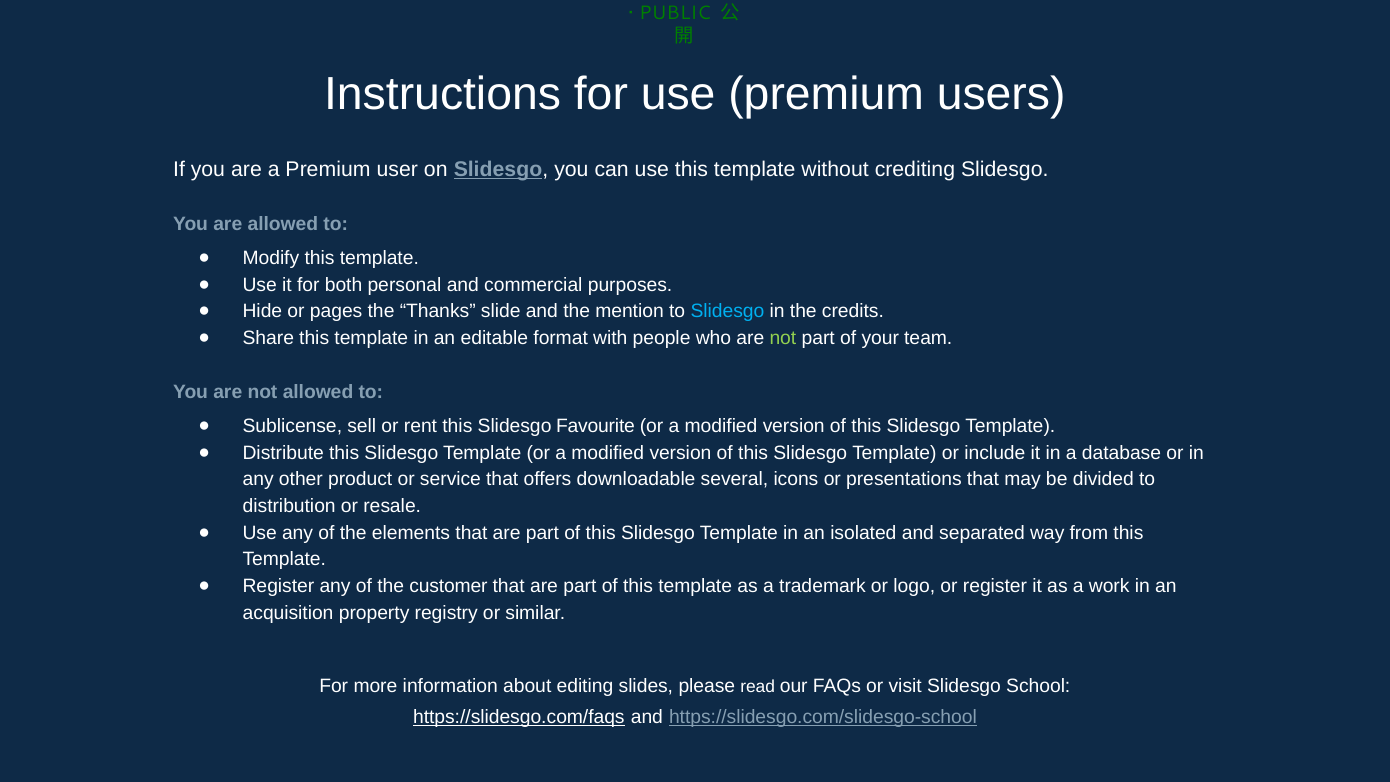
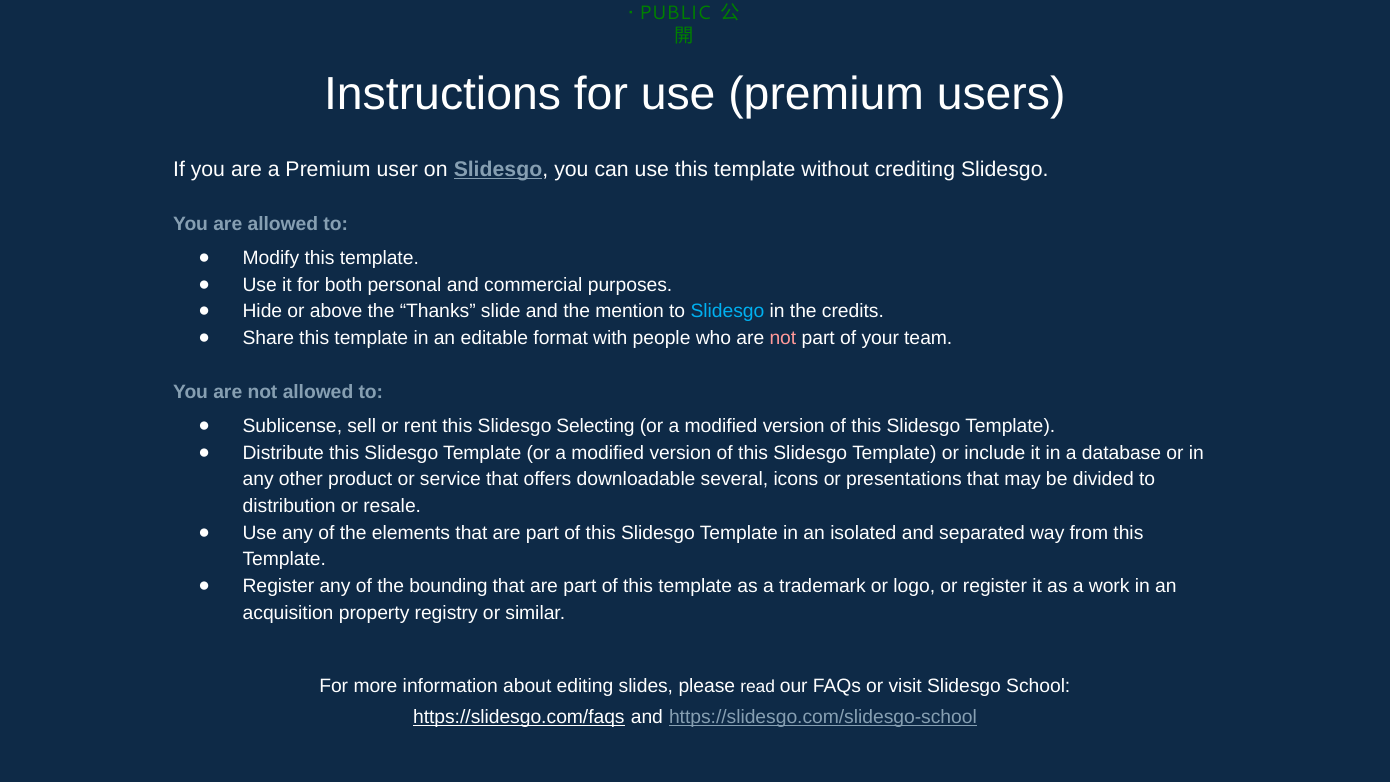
pages: pages -> above
not at (783, 338) colour: light green -> pink
Favourite: Favourite -> Selecting
customer: customer -> bounding
